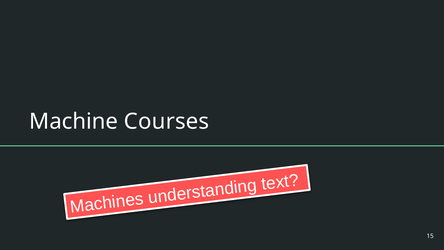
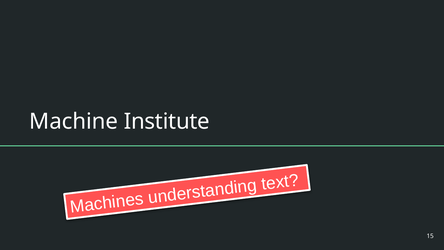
Courses: Courses -> Institute
